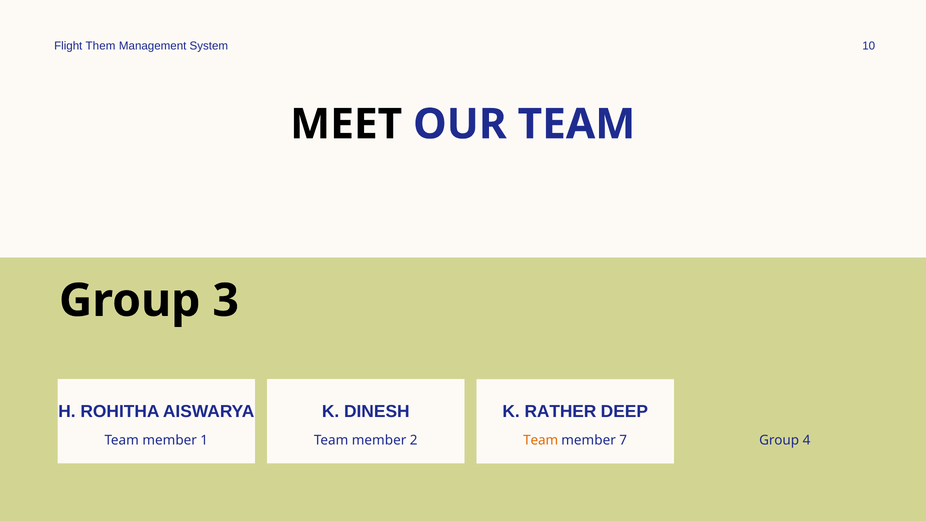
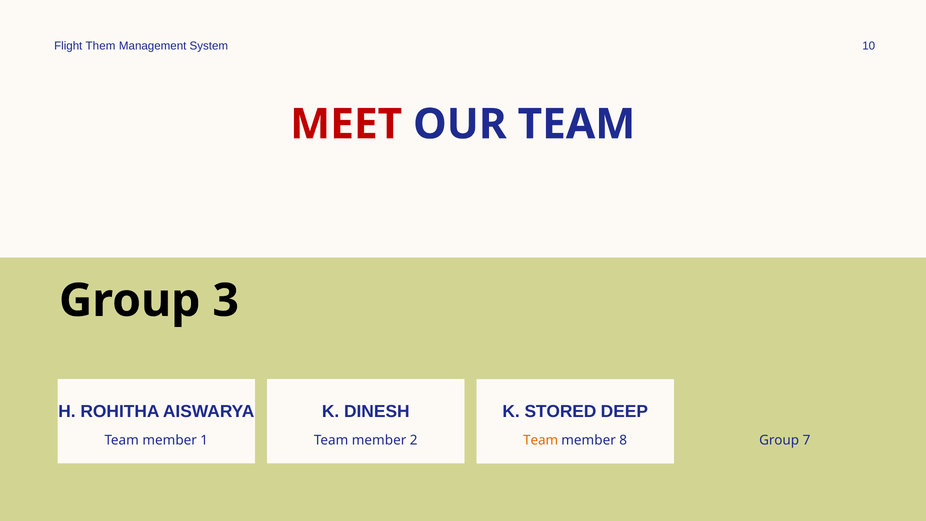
MEET colour: black -> red
RATHER: RATHER -> STORED
7: 7 -> 8
4: 4 -> 7
